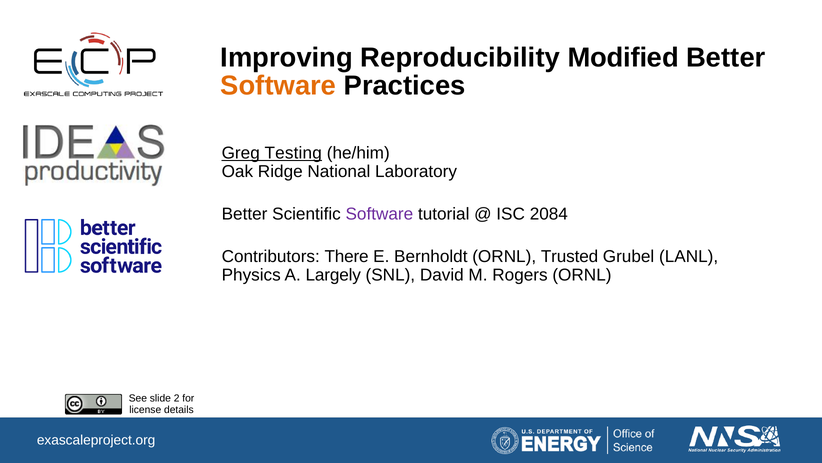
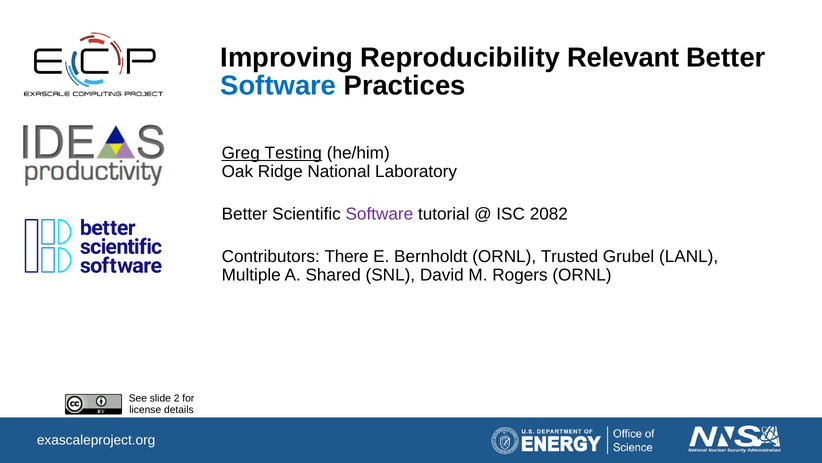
Modified: Modified -> Relevant
Software at (278, 86) colour: orange -> blue
2084: 2084 -> 2082
Physics: Physics -> Multiple
Largely: Largely -> Shared
